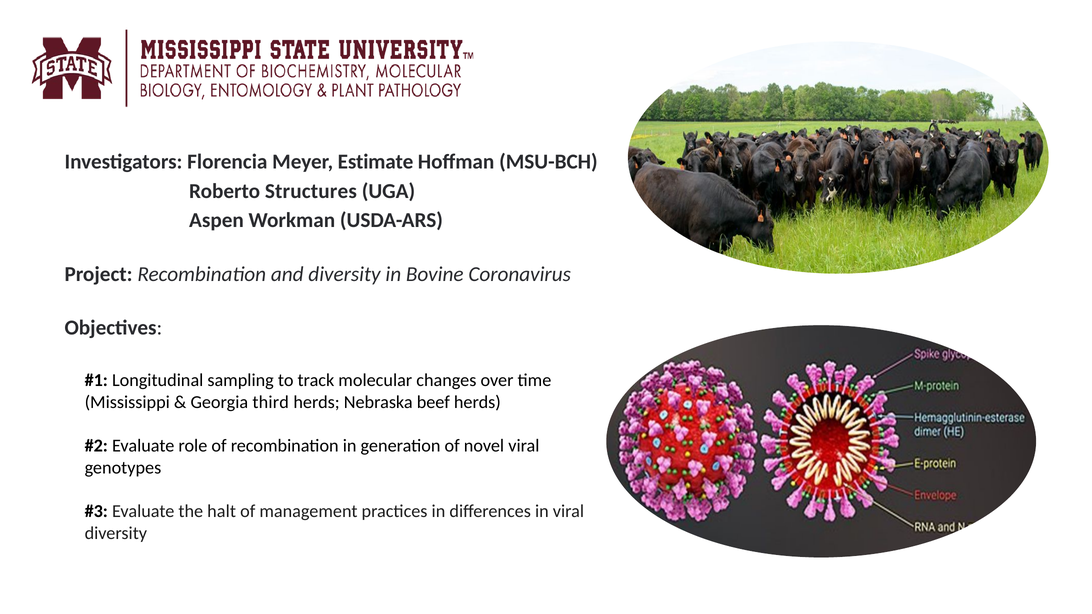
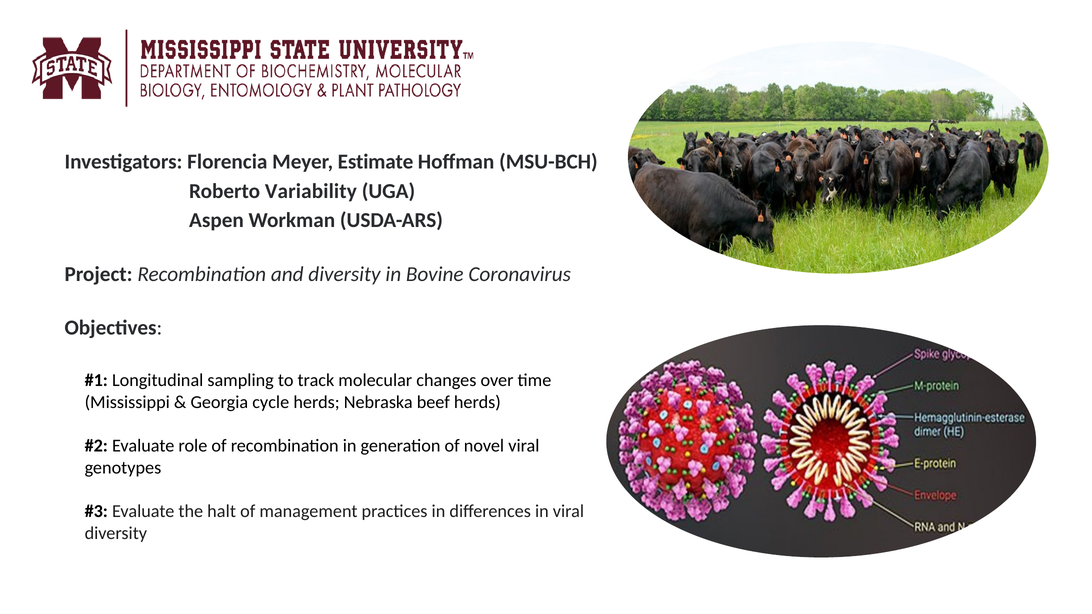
Structures: Structures -> Variability
third: third -> cycle
